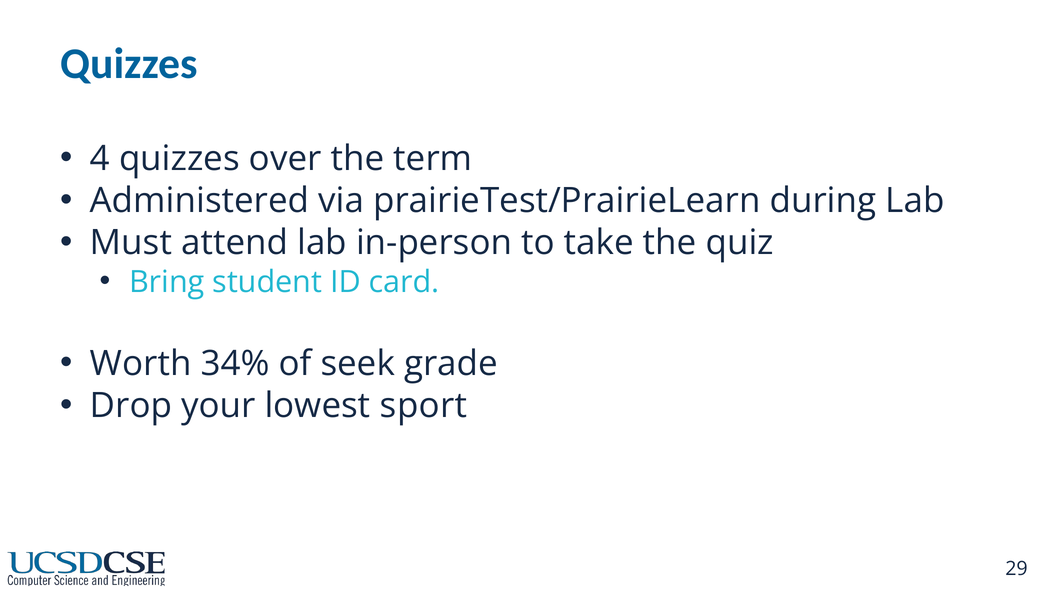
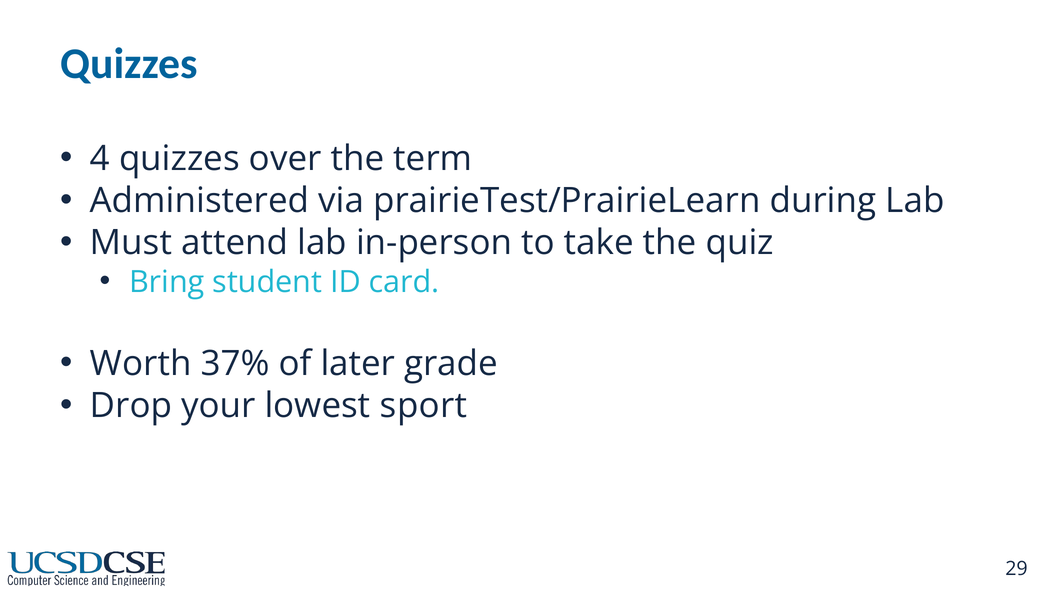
34%: 34% -> 37%
seek: seek -> later
